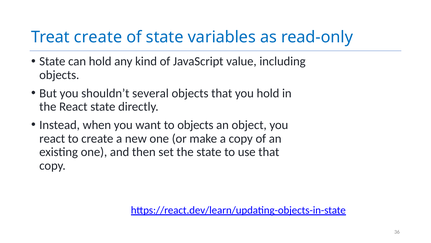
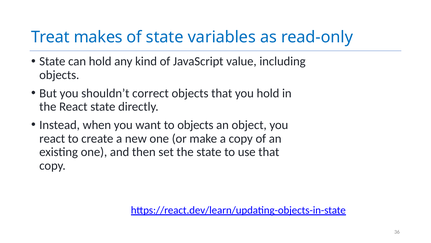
Treat create: create -> makes
several: several -> correct
